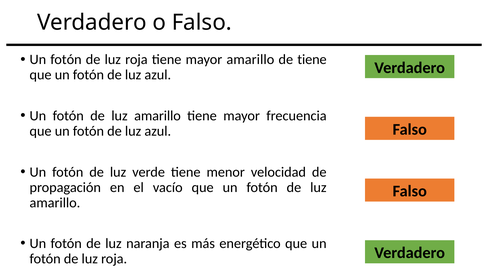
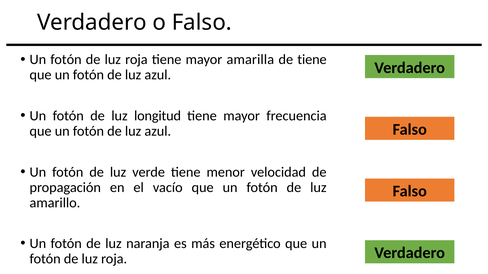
mayor amarillo: amarillo -> amarilla
amarillo at (158, 116): amarillo -> longitud
